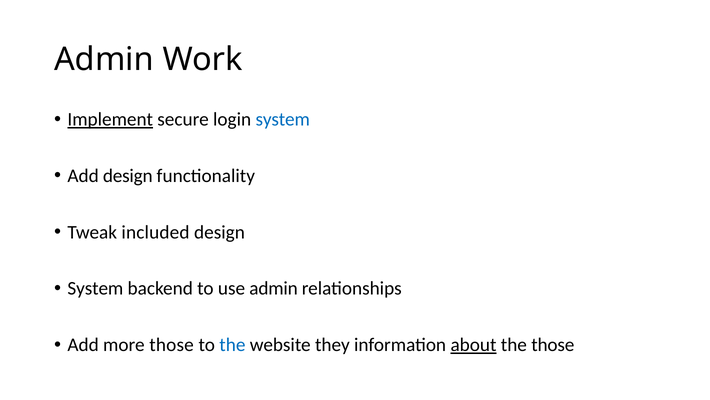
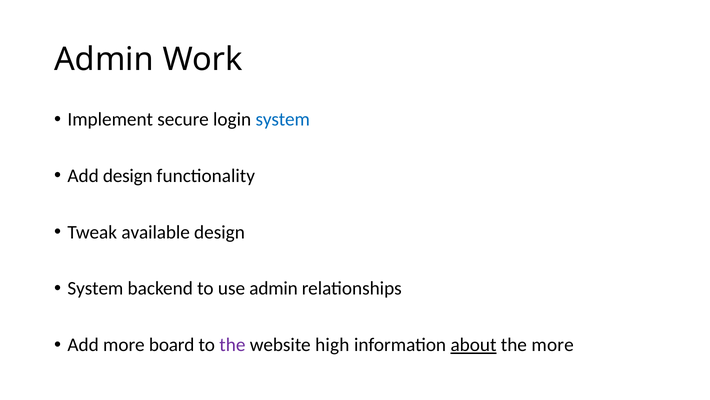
Implement underline: present -> none
included: included -> available
more those: those -> board
the at (232, 344) colour: blue -> purple
they: they -> high
the those: those -> more
